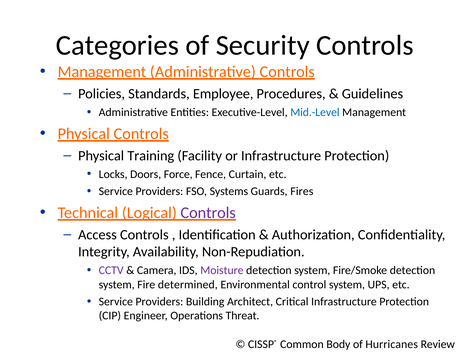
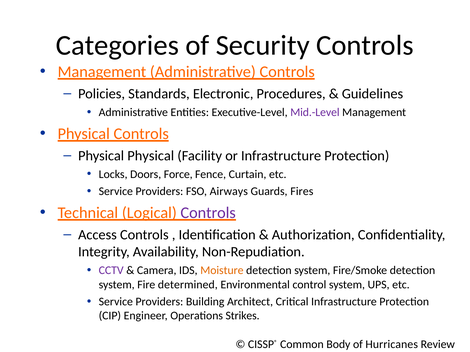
Employee: Employee -> Electronic
Mid.-Level colour: blue -> purple
Physical Training: Training -> Physical
Systems: Systems -> Airways
Moisture colour: purple -> orange
Threat: Threat -> Strikes
